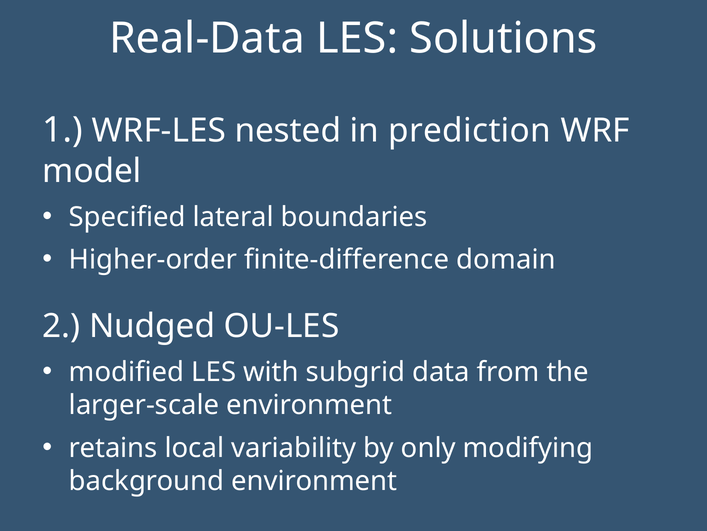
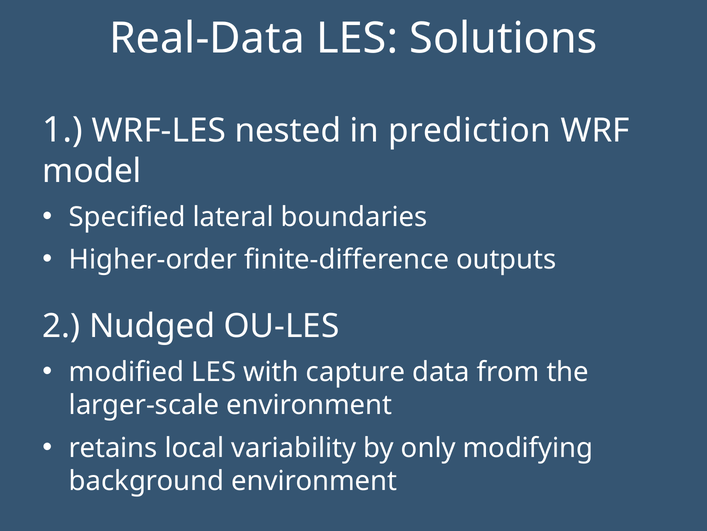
domain: domain -> outputs
subgrid: subgrid -> capture
